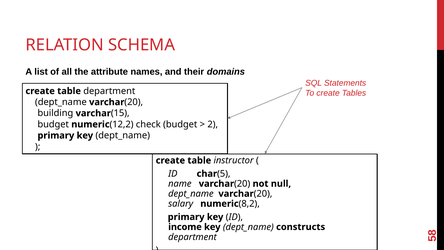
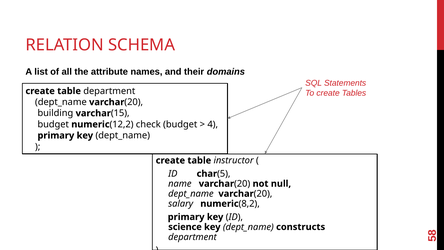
2: 2 -> 4
income: income -> science
